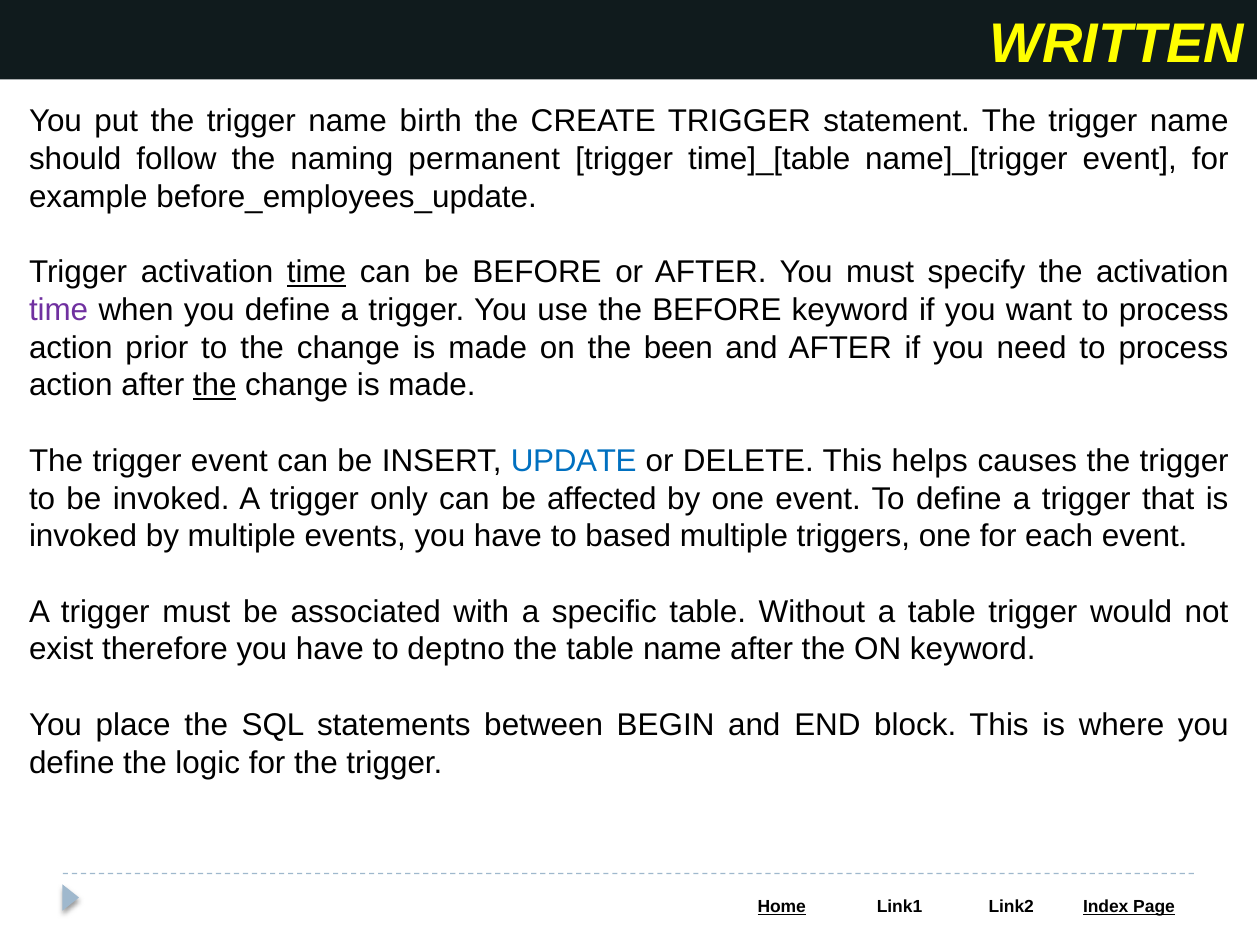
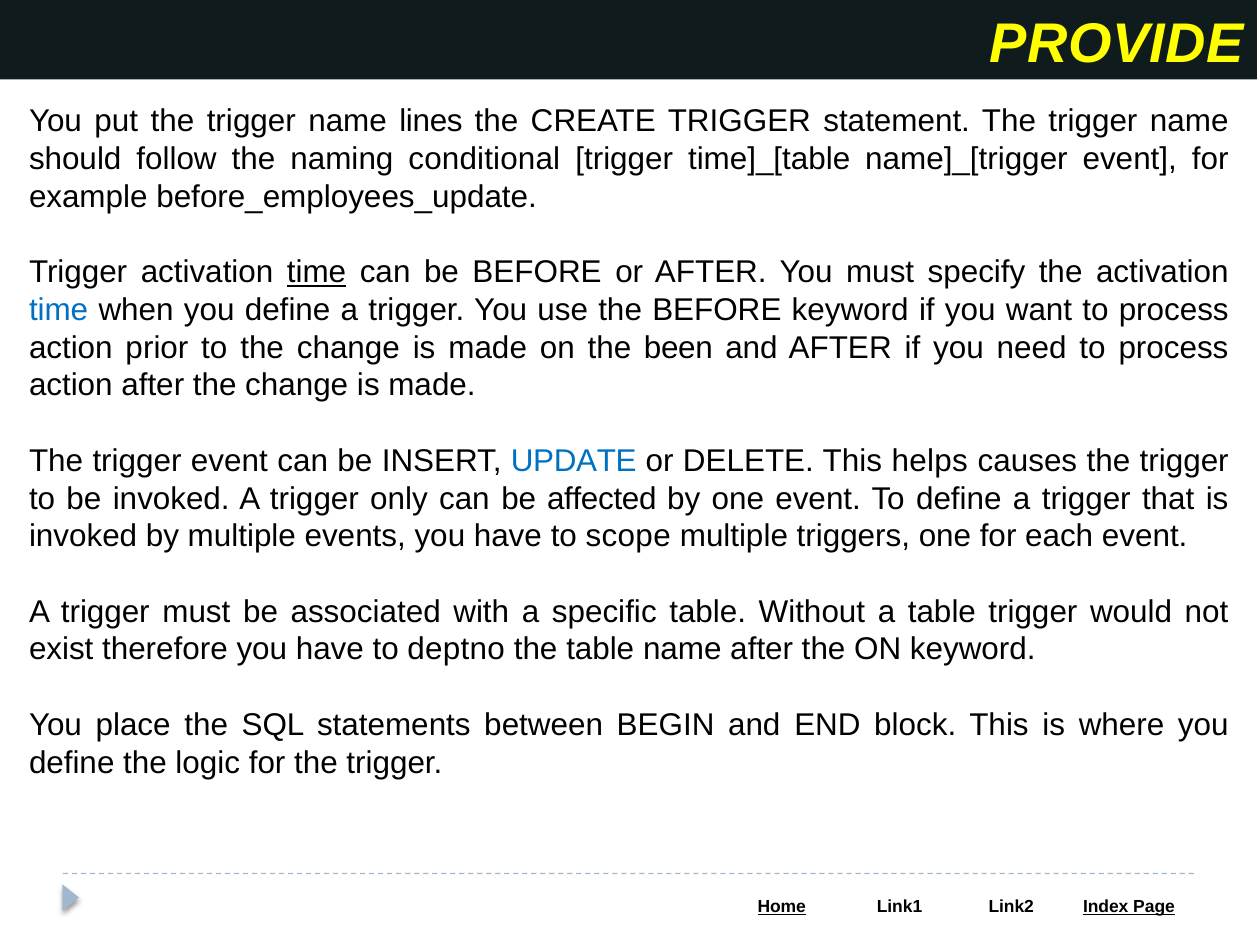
WRITTEN: WRITTEN -> PROVIDE
birth: birth -> lines
permanent: permanent -> conditional
time at (59, 310) colour: purple -> blue
the at (215, 385) underline: present -> none
based: based -> scope
